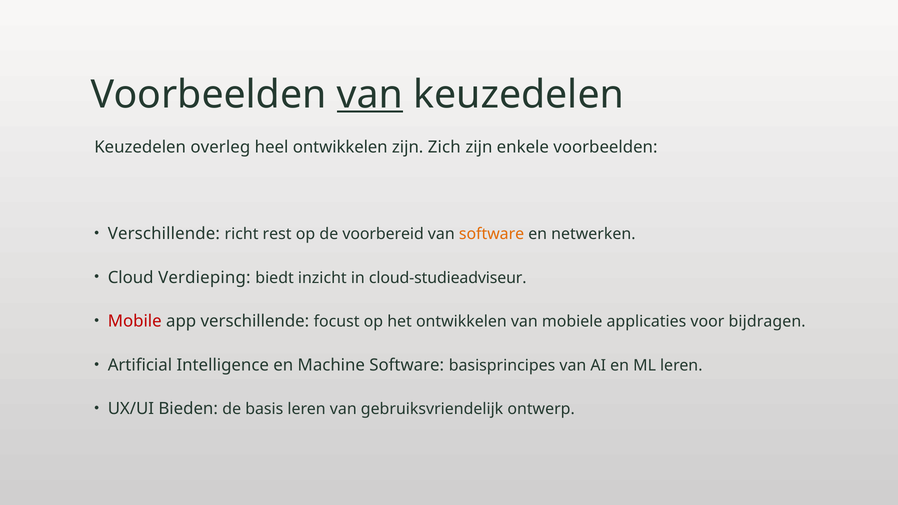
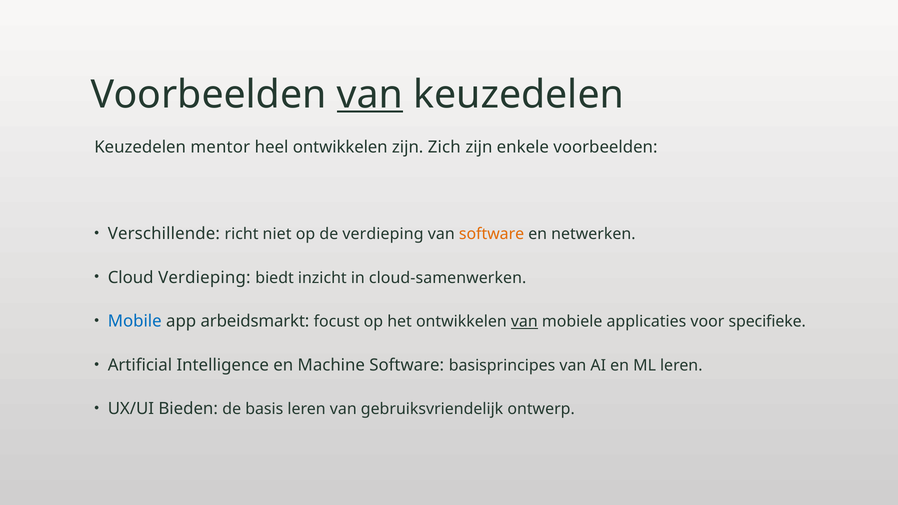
overleg: overleg -> mentor
rest: rest -> niet
de voorbereid: voorbereid -> verdieping
cloud-studieadviseur: cloud-studieadviseur -> cloud-samenwerken
Mobile colour: red -> blue
app verschillende: verschillende -> arbeidsmarkt
van at (524, 322) underline: none -> present
bijdragen: bijdragen -> specifieke
